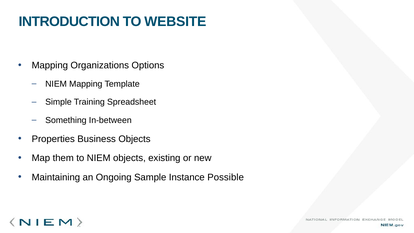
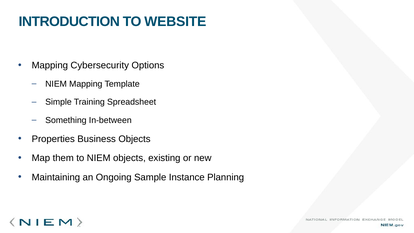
Organizations: Organizations -> Cybersecurity
Possible: Possible -> Planning
